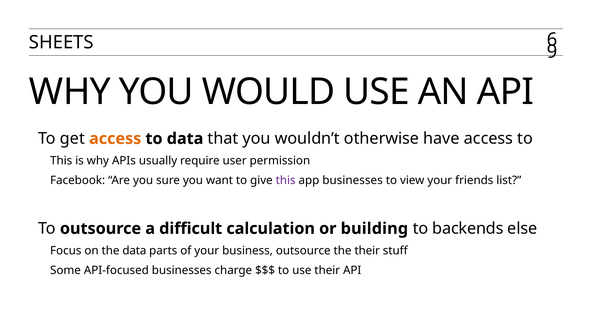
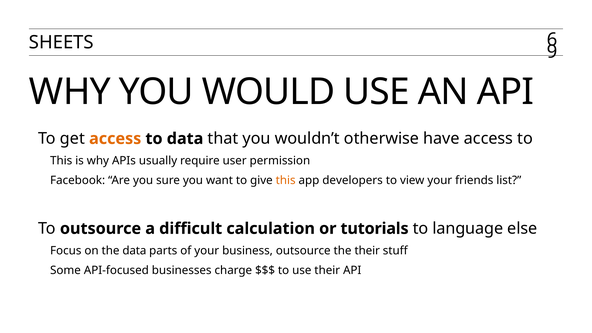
this at (286, 180) colour: purple -> orange
app businesses: businesses -> developers
building: building -> tutorials
backends: backends -> language
